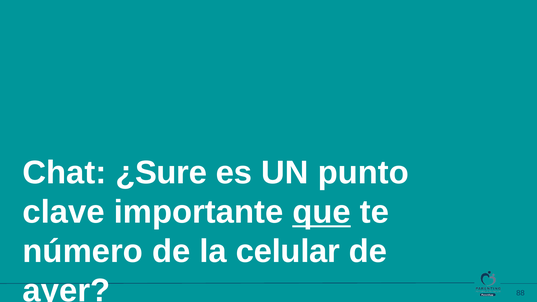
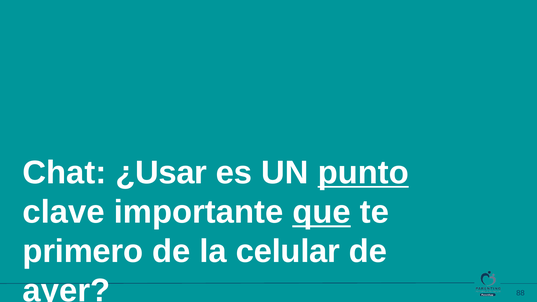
¿Sure: ¿Sure -> ¿Usar
punto underline: none -> present
número: número -> primero
